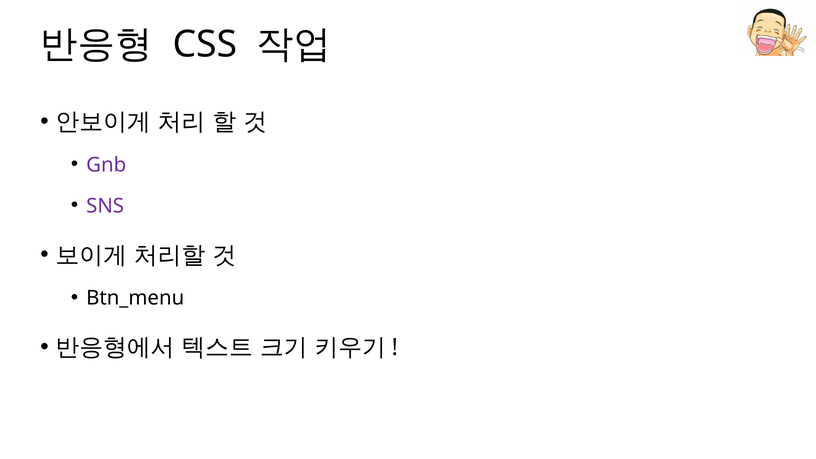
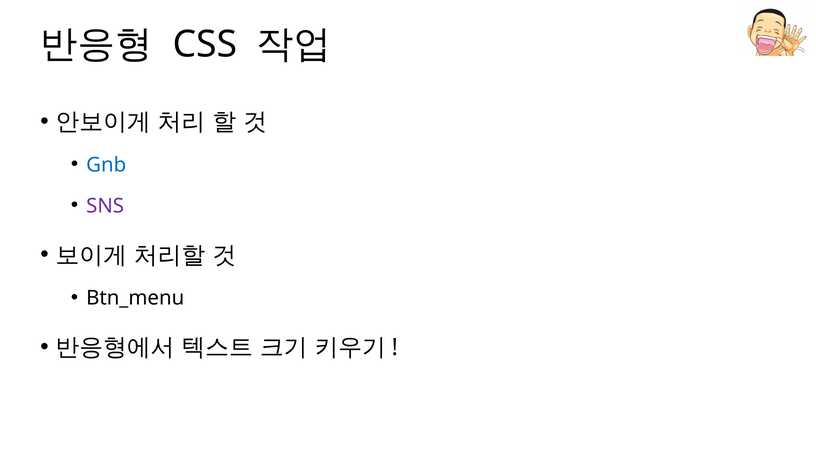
Gnb colour: purple -> blue
